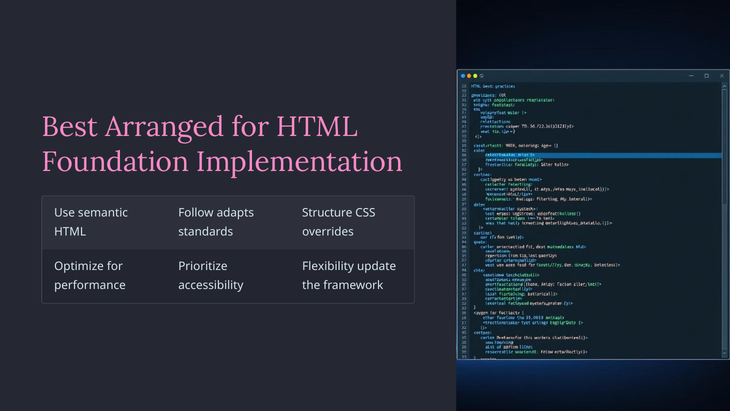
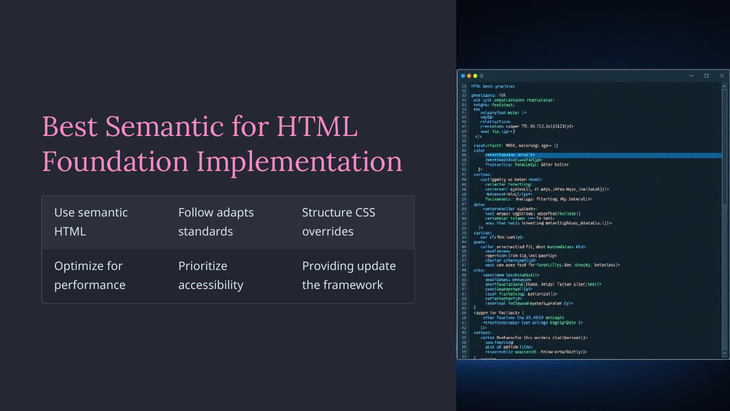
Best Arranged: Arranged -> Semantic
Flexibility: Flexibility -> Providing
